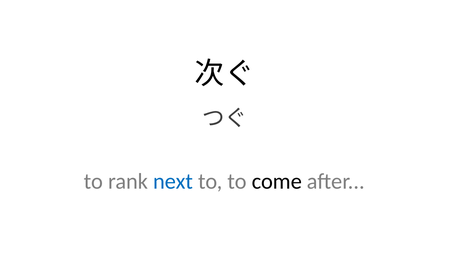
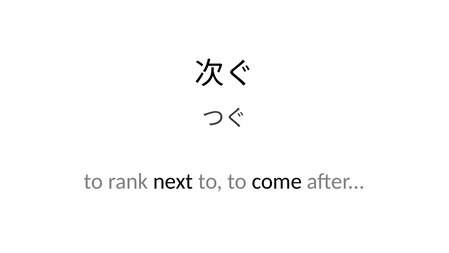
next colour: blue -> black
